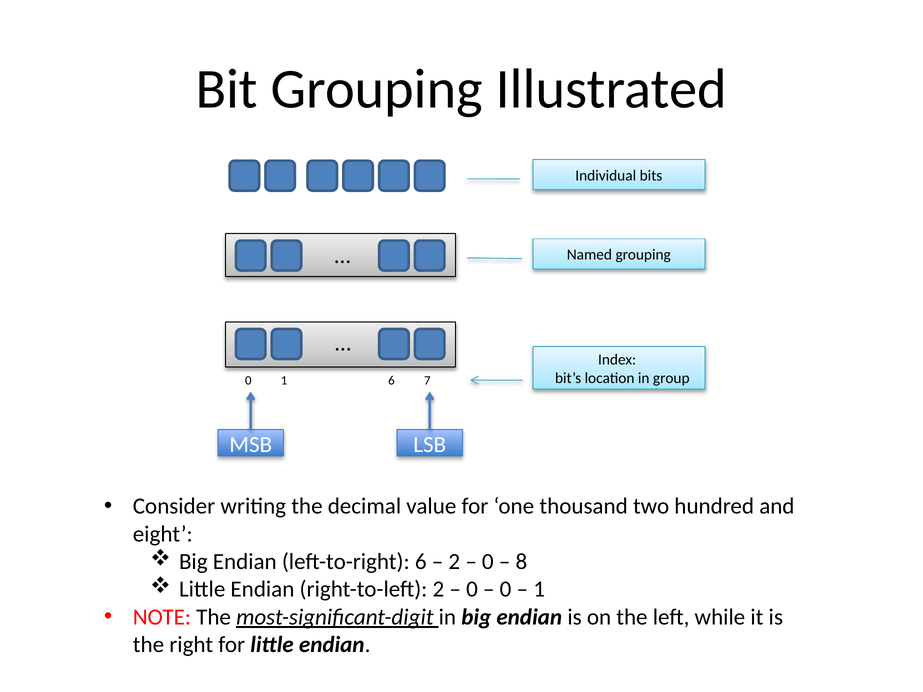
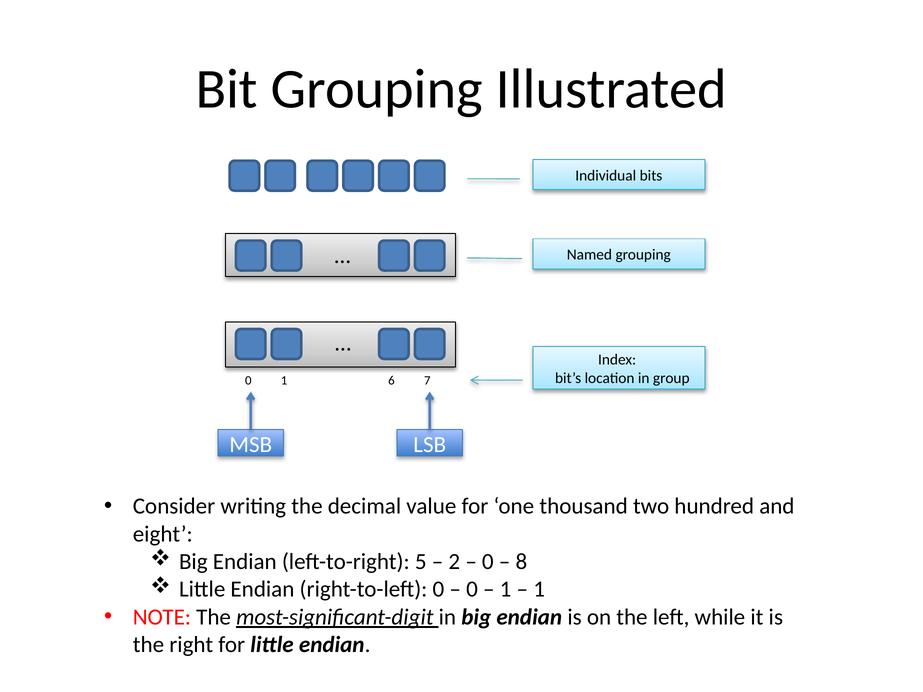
left-to-right 6: 6 -> 5
right-to-left 2: 2 -> 0
0 at (505, 590): 0 -> 1
